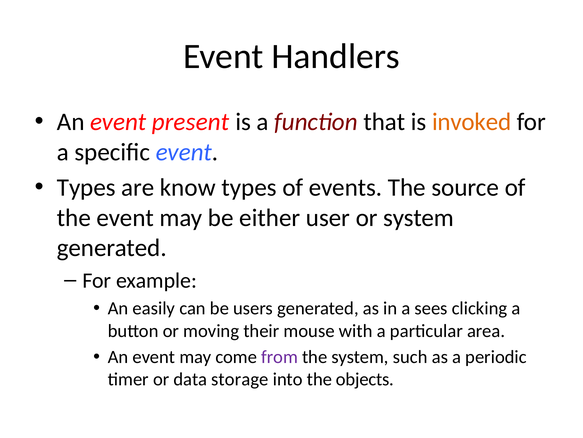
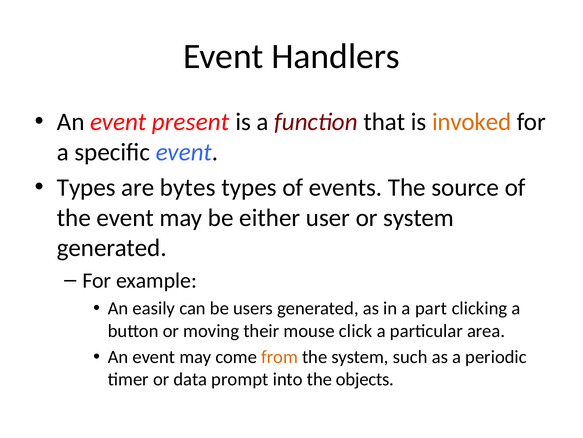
know: know -> bytes
sees: sees -> part
with: with -> click
from colour: purple -> orange
storage: storage -> prompt
